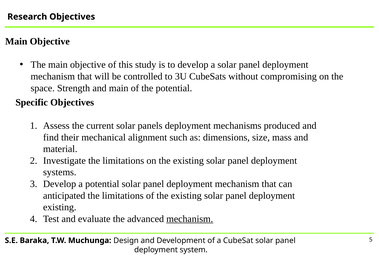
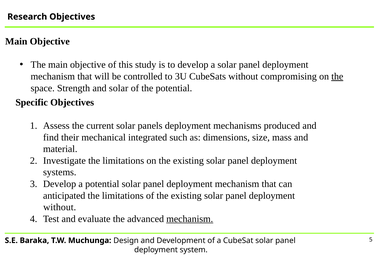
the at (337, 77) underline: none -> present
and main: main -> solar
alignment: alignment -> integrated
existing at (60, 208): existing -> without
